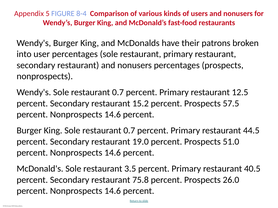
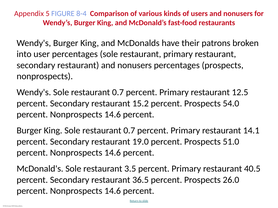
57.5: 57.5 -> 54.0
44.5: 44.5 -> 14.1
75.8: 75.8 -> 36.5
